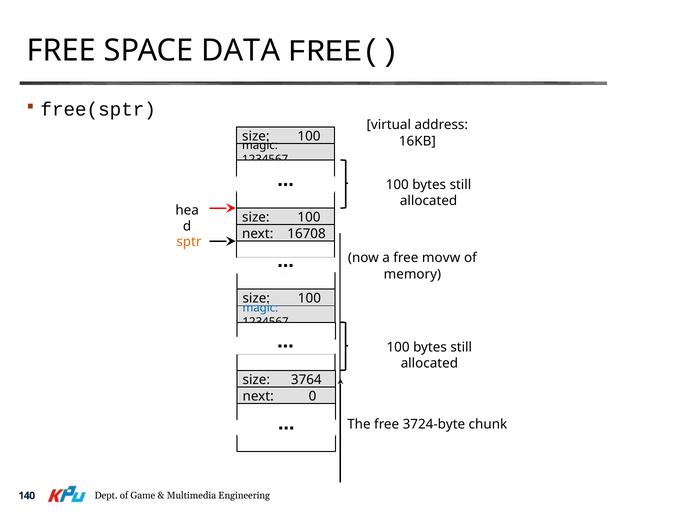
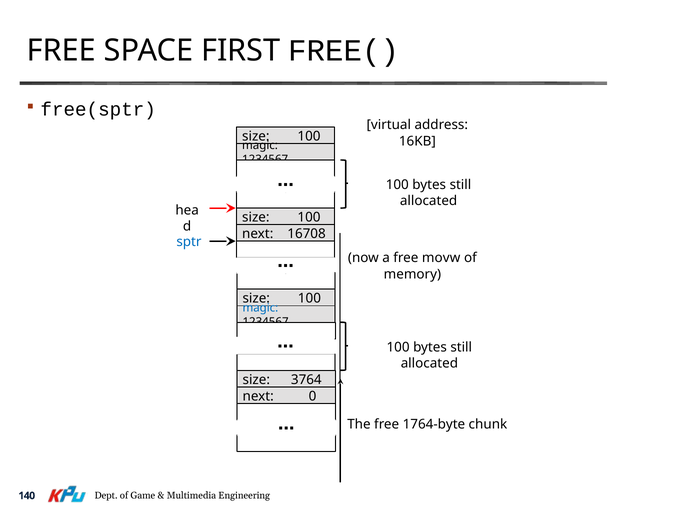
DATA: DATA -> FIRST
sptr colour: orange -> blue
3724-byte: 3724-byte -> 1764-byte
